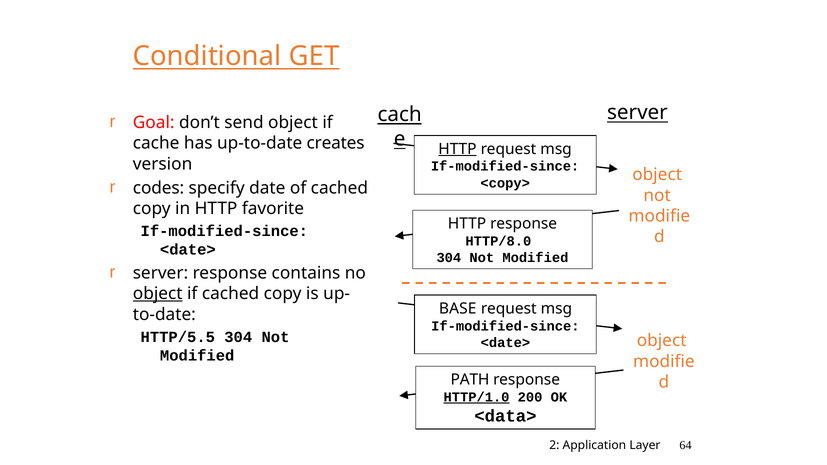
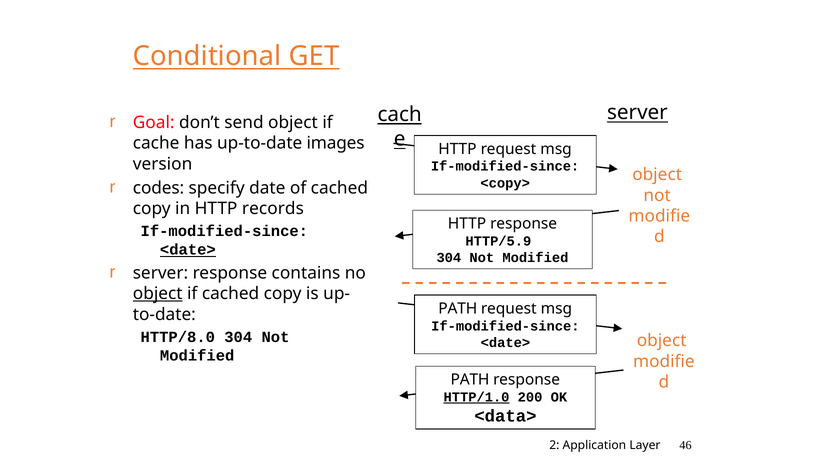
creates: creates -> images
HTTP at (457, 149) underline: present -> none
favorite: favorite -> records
HTTP/8.0: HTTP/8.0 -> HTTP/5.9
<date> at (188, 250) underline: none -> present
BASE at (458, 309): BASE -> PATH
HTTP/5.5: HTTP/5.5 -> HTTP/8.0
64: 64 -> 46
